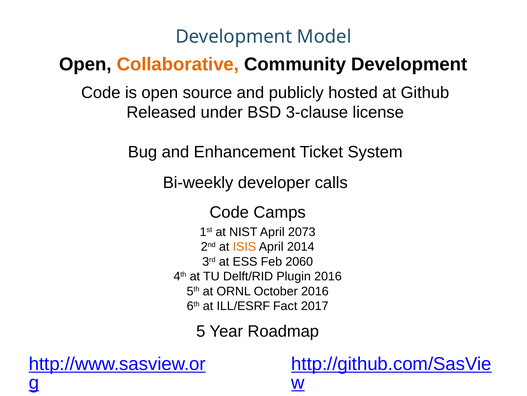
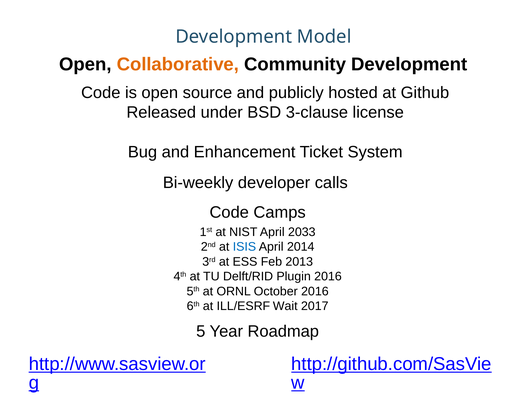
2073: 2073 -> 2033
ISIS colour: orange -> blue
2060: 2060 -> 2013
Fact: Fact -> Wait
